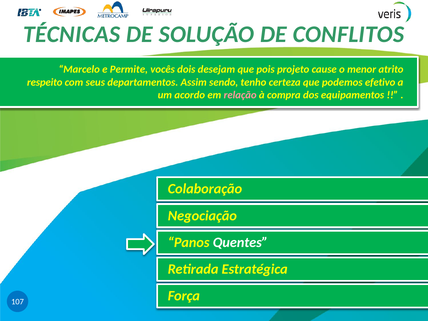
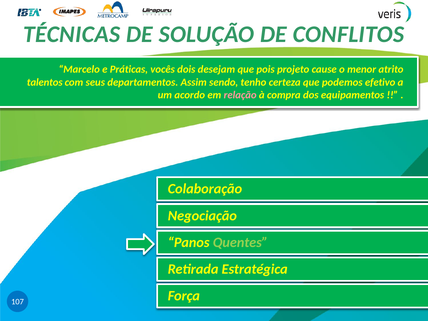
Permite: Permite -> Práticas
respeito: respeito -> talentos
Quentes colour: white -> light green
